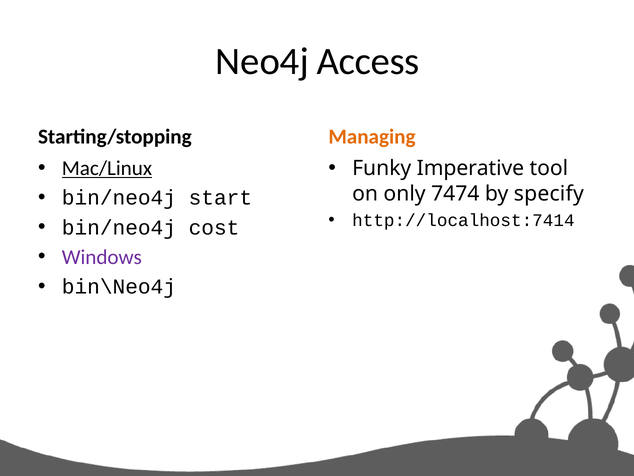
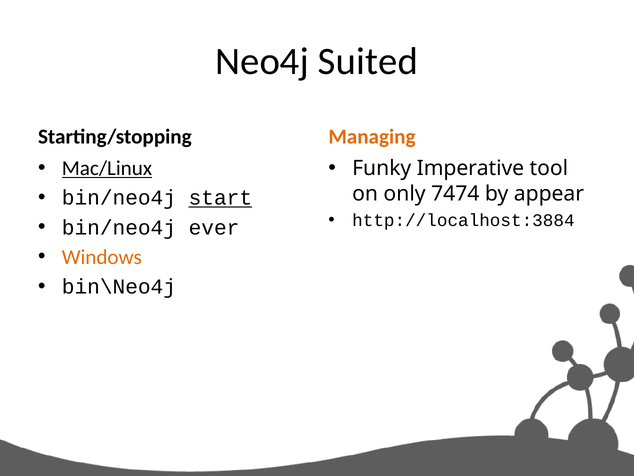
Access: Access -> Suited
start underline: none -> present
specify: specify -> appear
http://localhost:7414: http://localhost:7414 -> http://localhost:3884
cost: cost -> ever
Windows colour: purple -> orange
